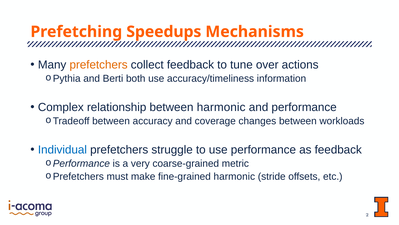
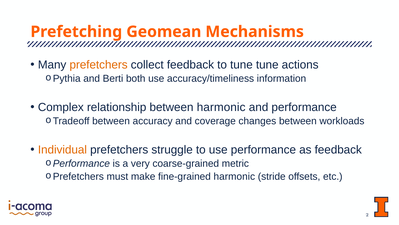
Speedups: Speedups -> Geomean
tune over: over -> tune
Individual colour: blue -> orange
